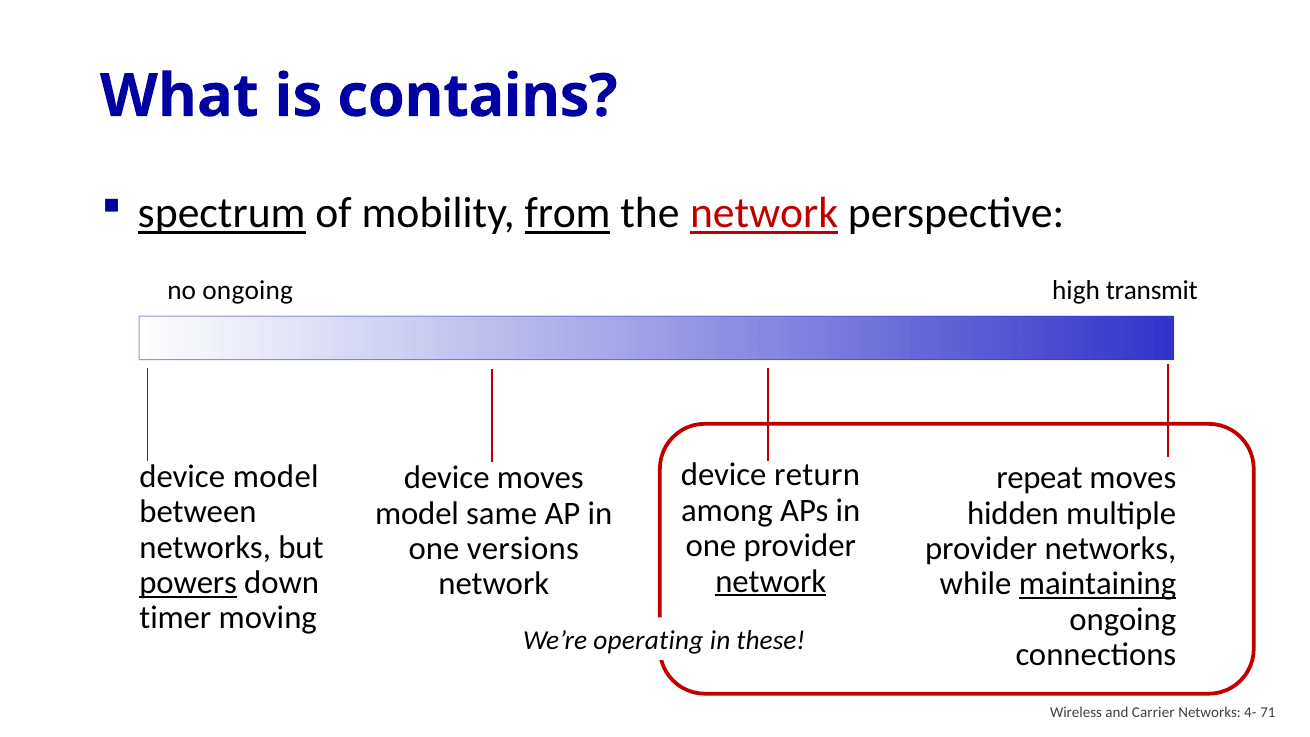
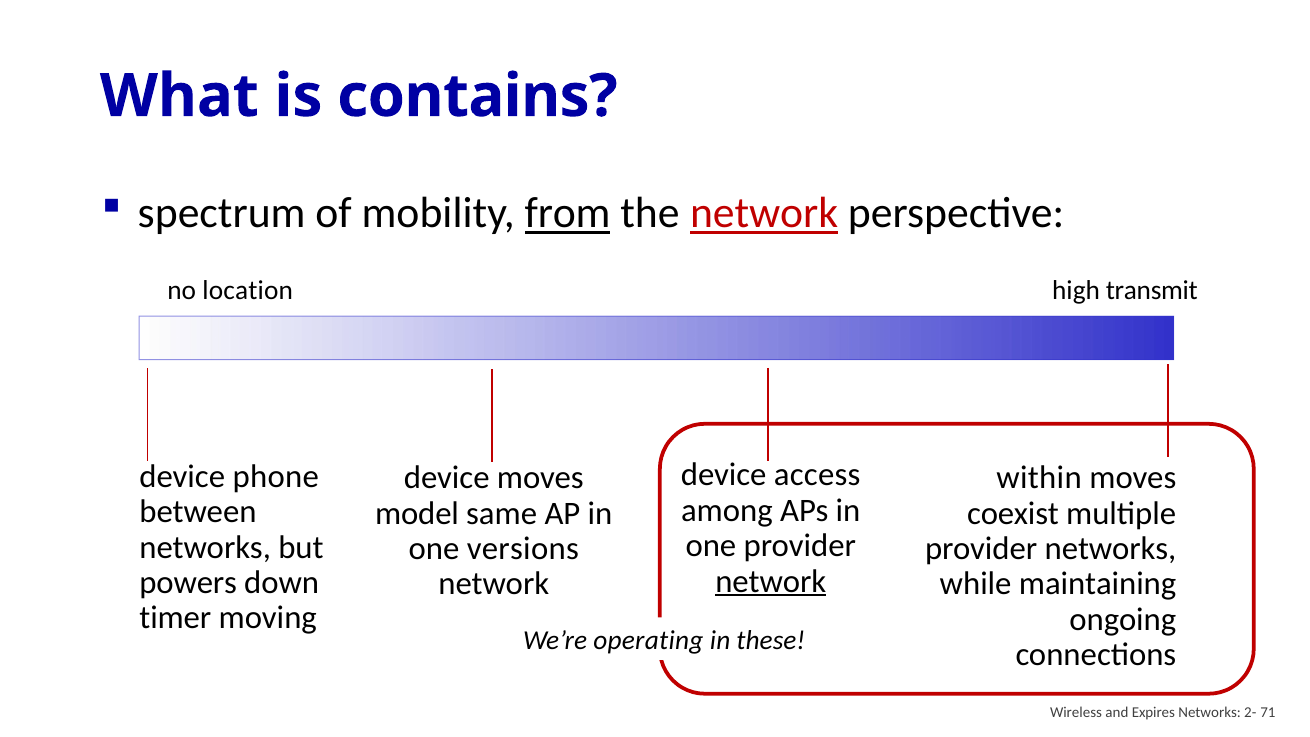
spectrum underline: present -> none
no ongoing: ongoing -> location
return: return -> access
device model: model -> phone
repeat: repeat -> within
hidden: hidden -> coexist
powers underline: present -> none
maintaining underline: present -> none
Carrier: Carrier -> Expires
4-: 4- -> 2-
